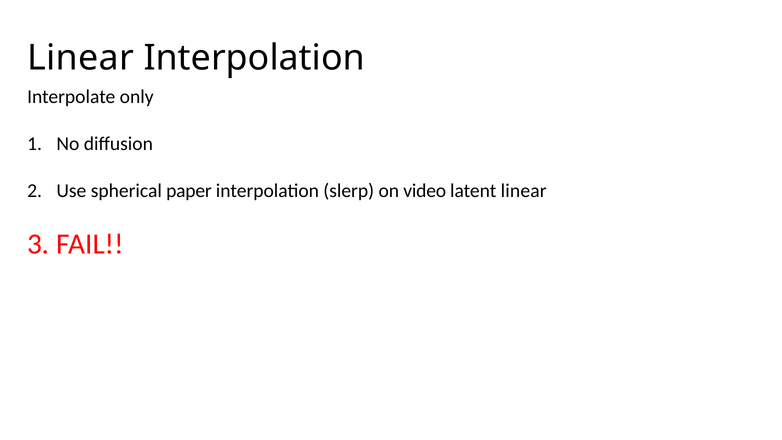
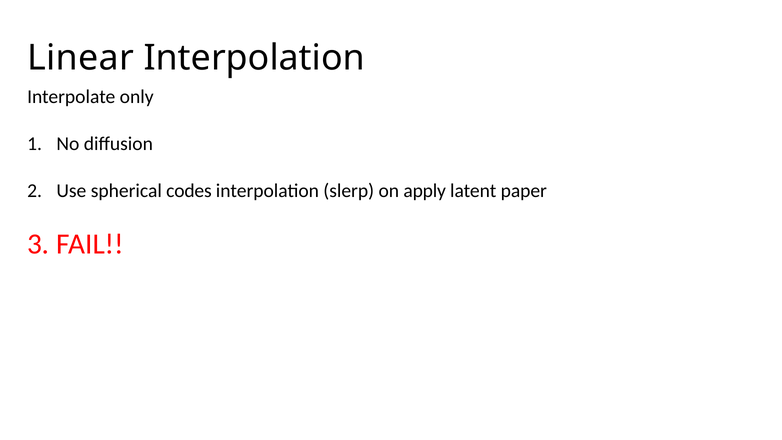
paper: paper -> codes
video: video -> apply
latent linear: linear -> paper
